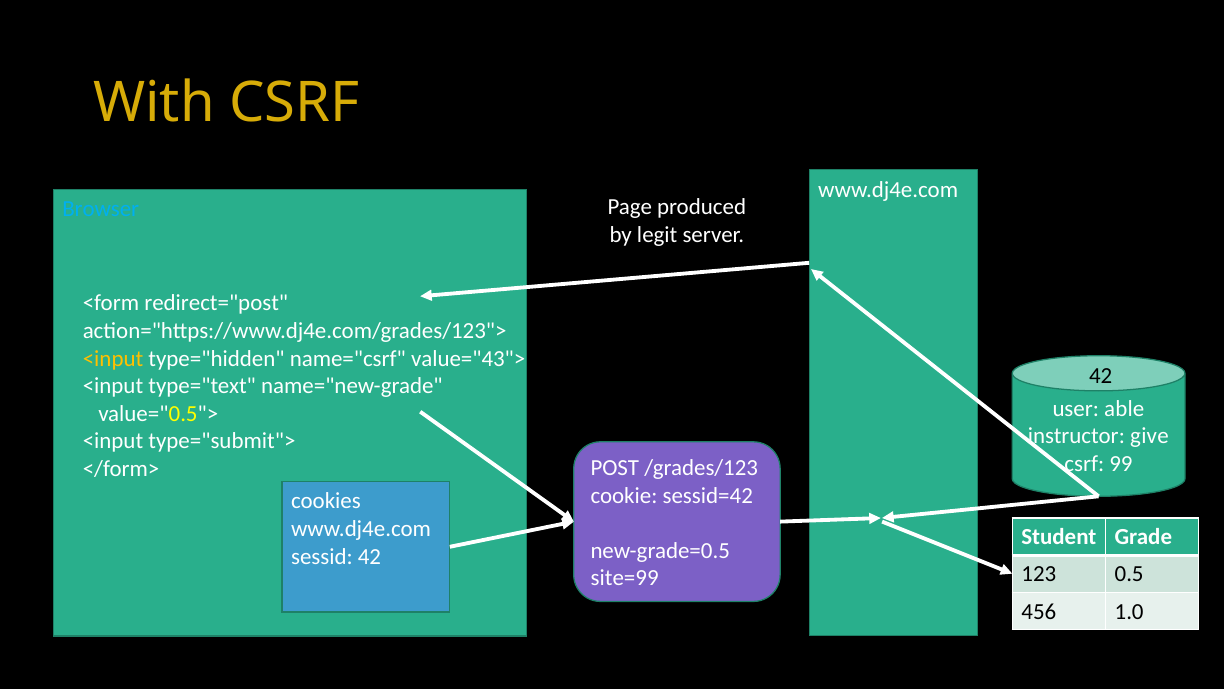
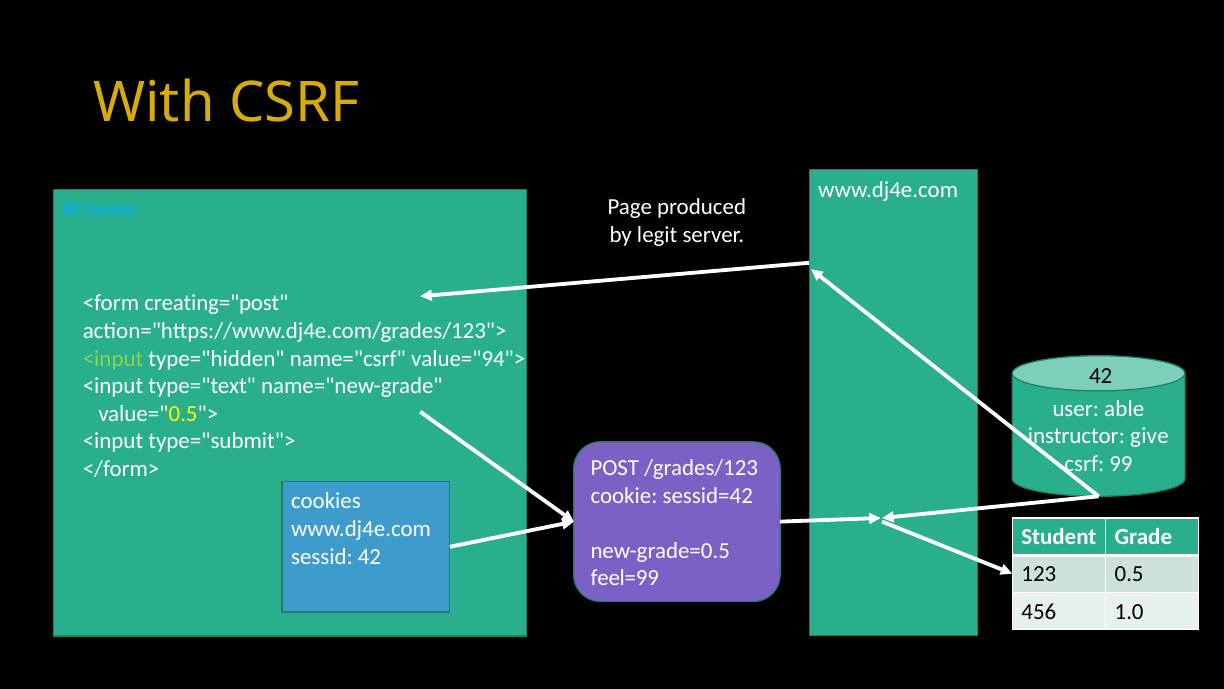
redirect="post: redirect="post -> creating="post
<input at (113, 358) colour: yellow -> light green
value="43">: value="43"> -> value="94">
site=99: site=99 -> feel=99
